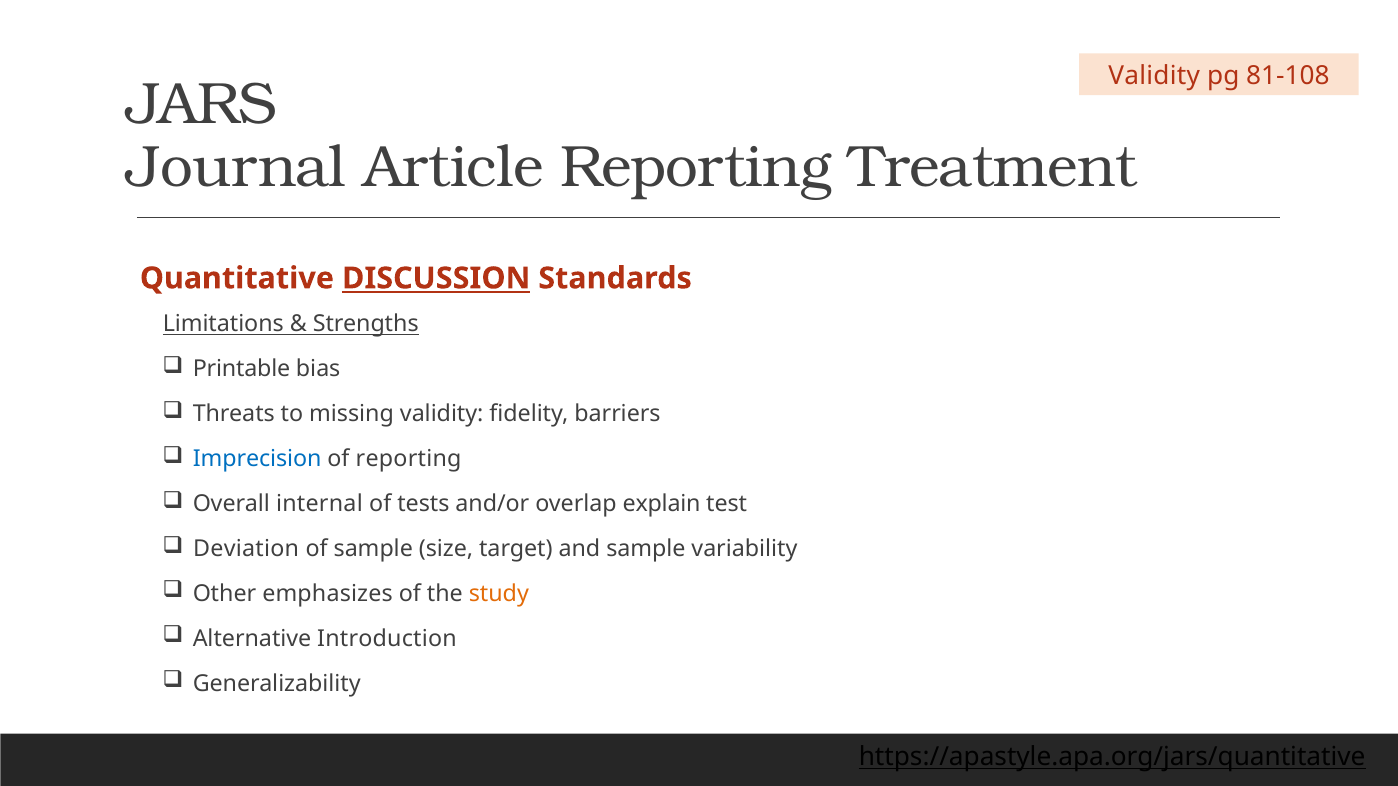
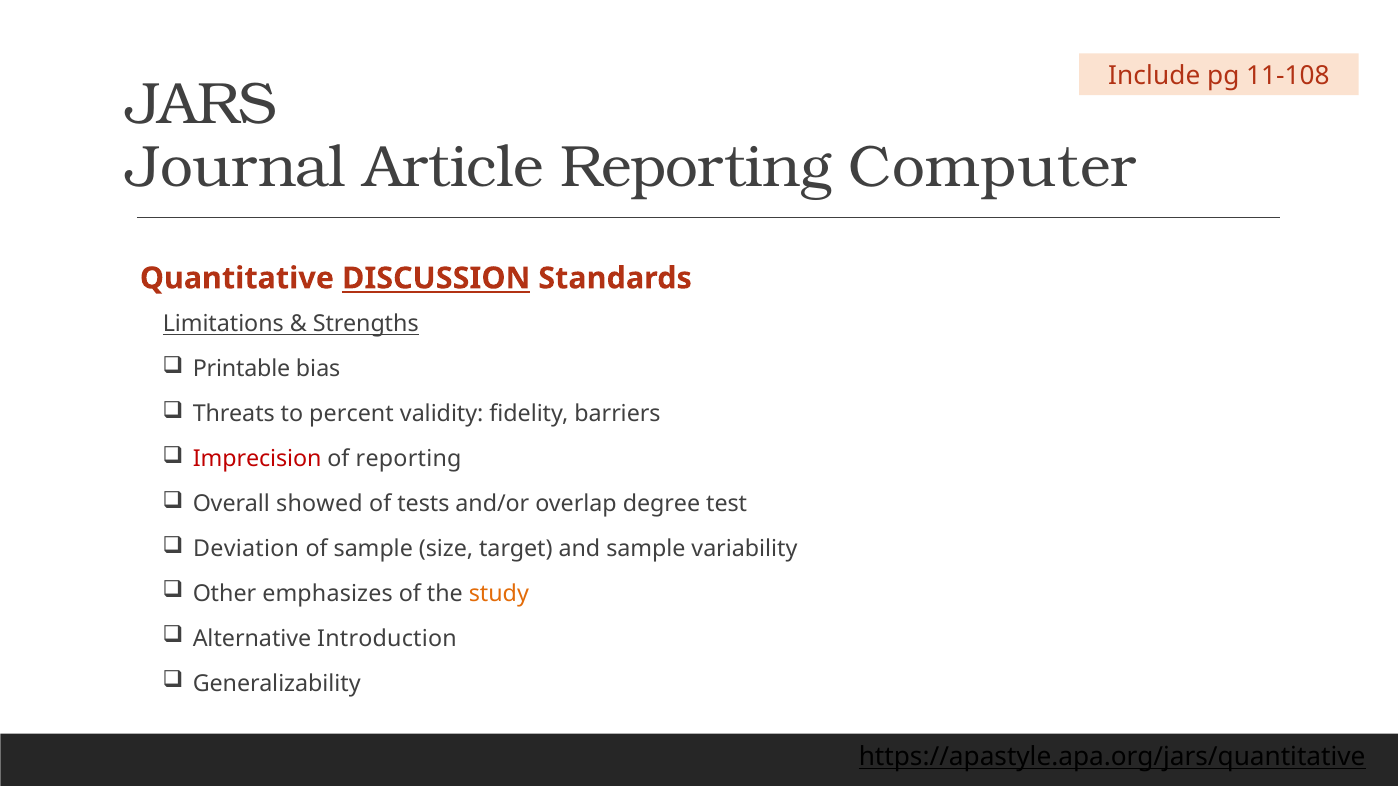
Validity at (1154, 76): Validity -> Include
81-108: 81-108 -> 11-108
Treatment: Treatment -> Computer
missing: missing -> percent
Imprecision colour: blue -> red
internal: internal -> showed
explain: explain -> degree
